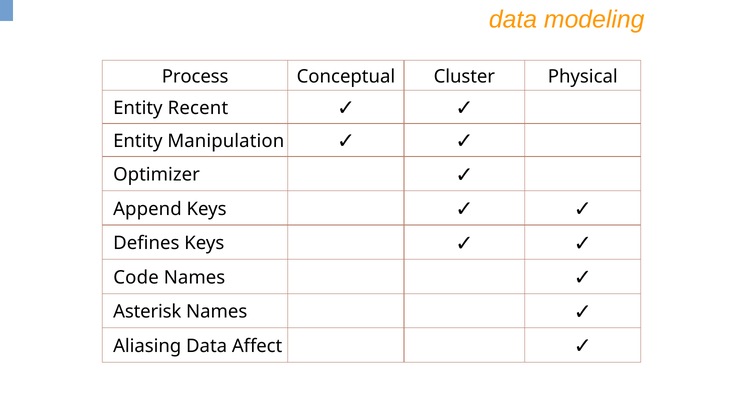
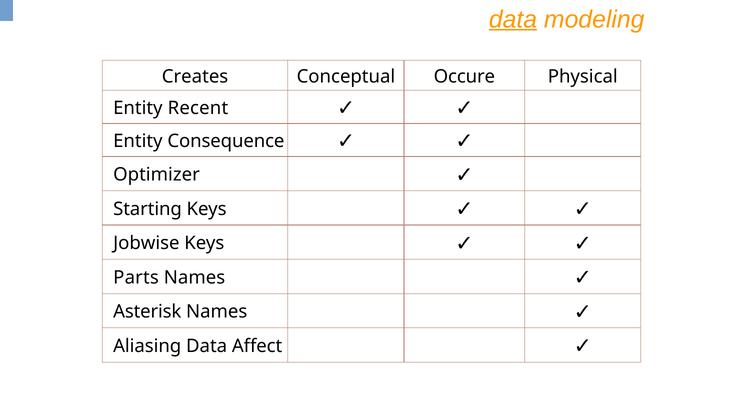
data at (513, 19) underline: none -> present
Process: Process -> Creates
Cluster: Cluster -> Occure
Manipulation: Manipulation -> Consequence
Append: Append -> Starting
Defines: Defines -> Jobwise
Code: Code -> Parts
